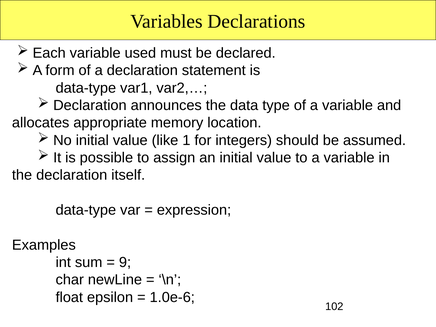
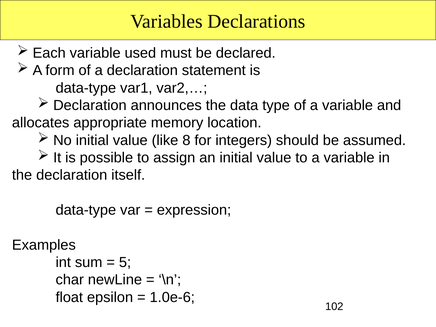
1: 1 -> 8
9: 9 -> 5
